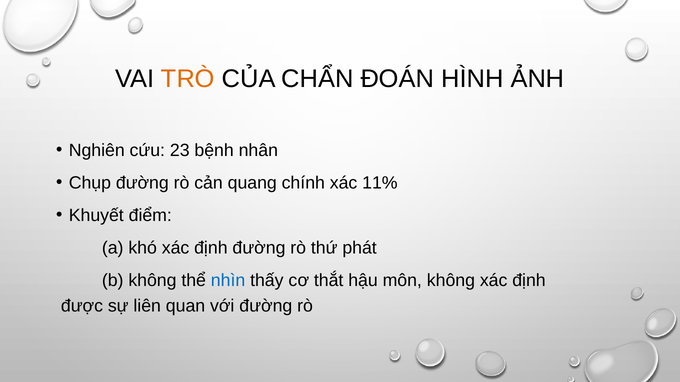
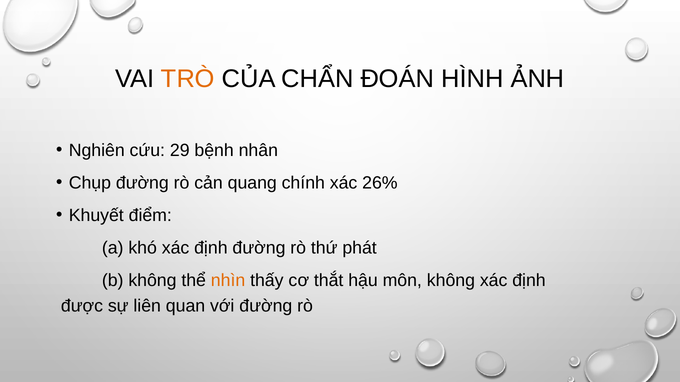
23: 23 -> 29
11%: 11% -> 26%
nhìn colour: blue -> orange
